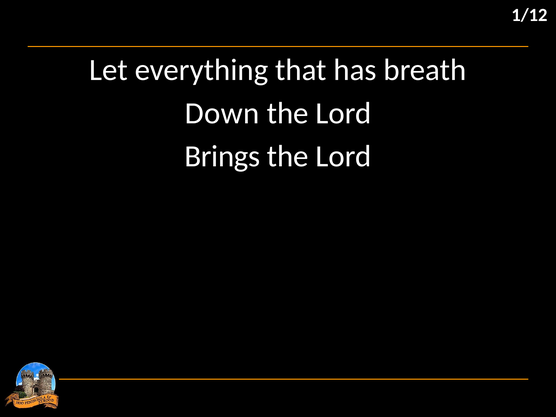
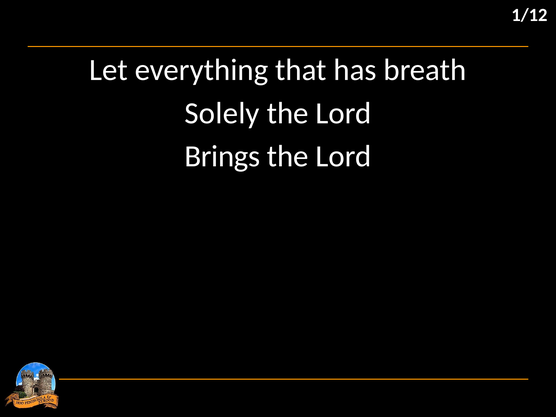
Down: Down -> Solely
